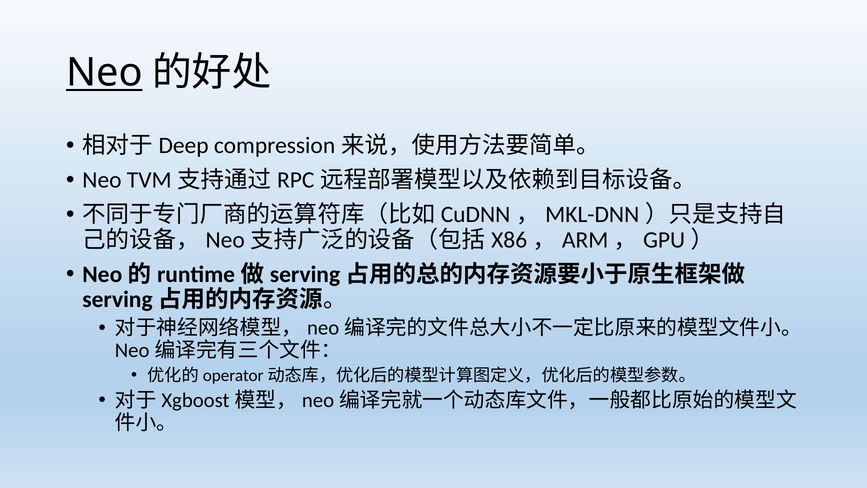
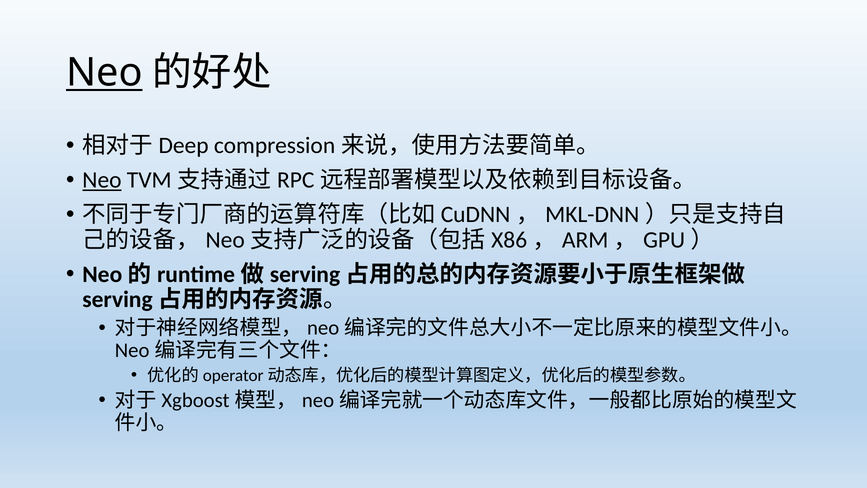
Neo at (102, 180) underline: none -> present
